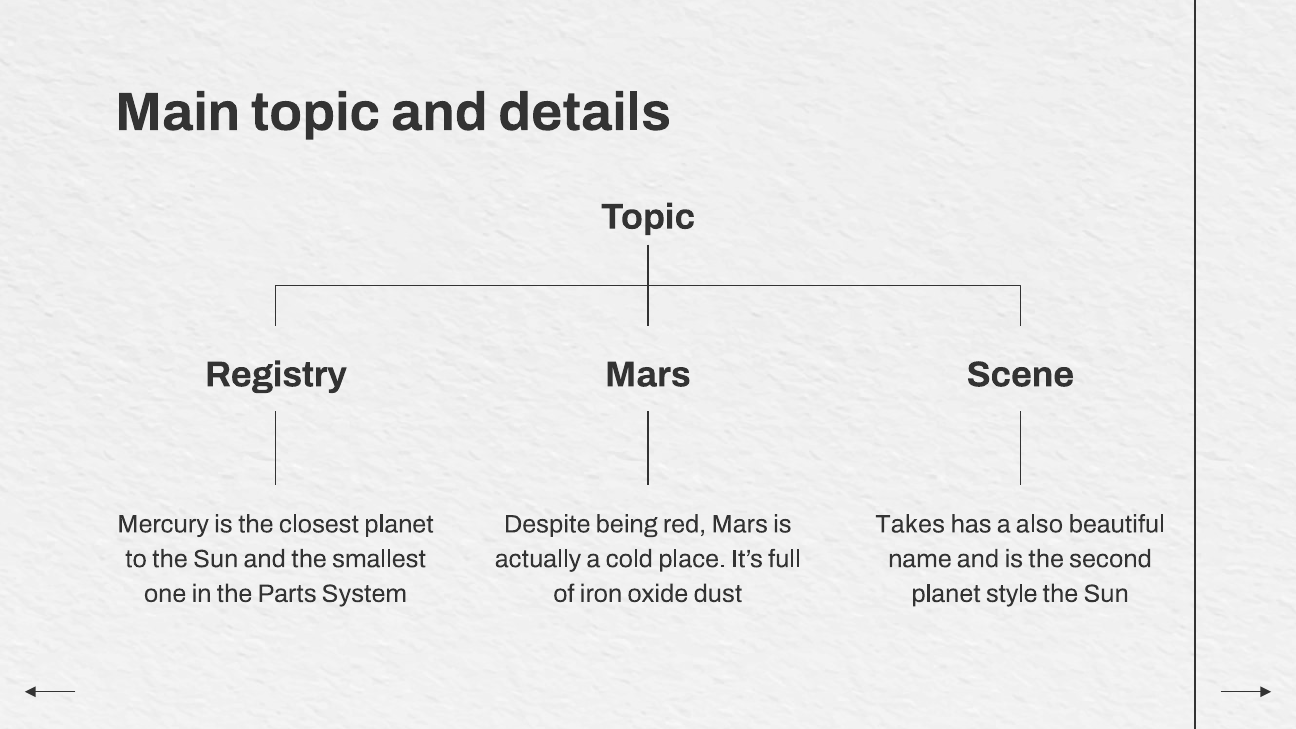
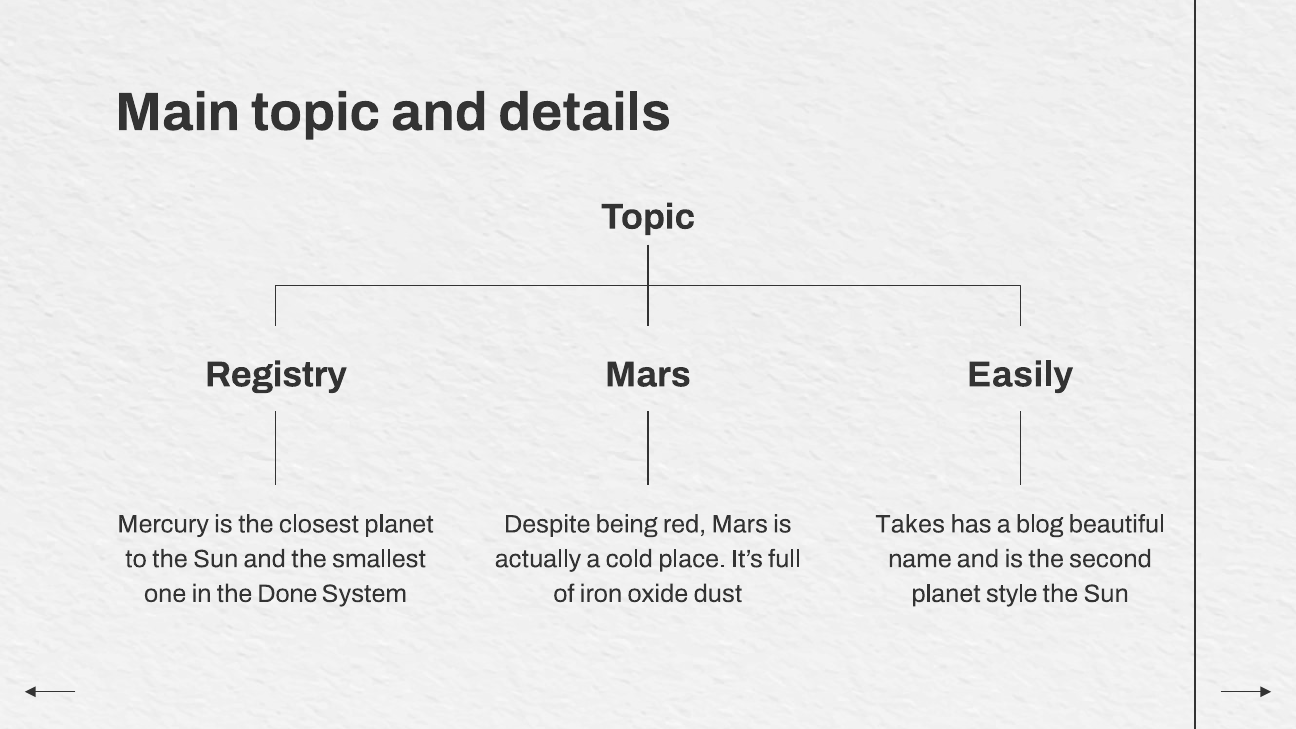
Scene: Scene -> Easily
also: also -> blog
Parts: Parts -> Done
